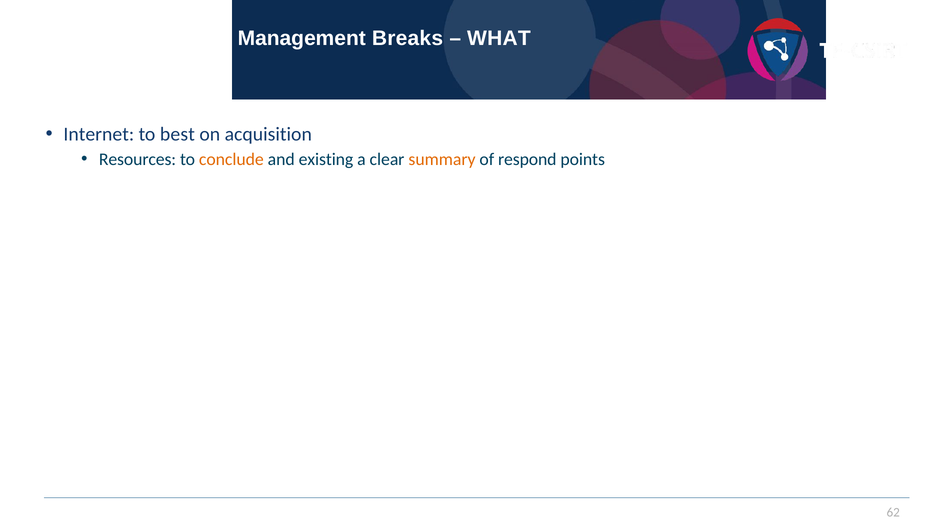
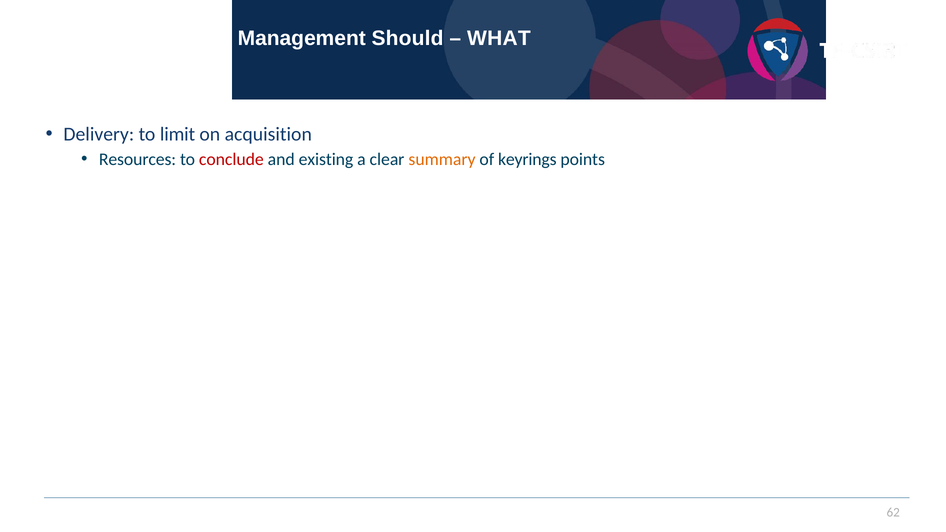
Breaks: Breaks -> Should
Internet: Internet -> Delivery
best: best -> limit
conclude colour: orange -> red
respond: respond -> keyrings
